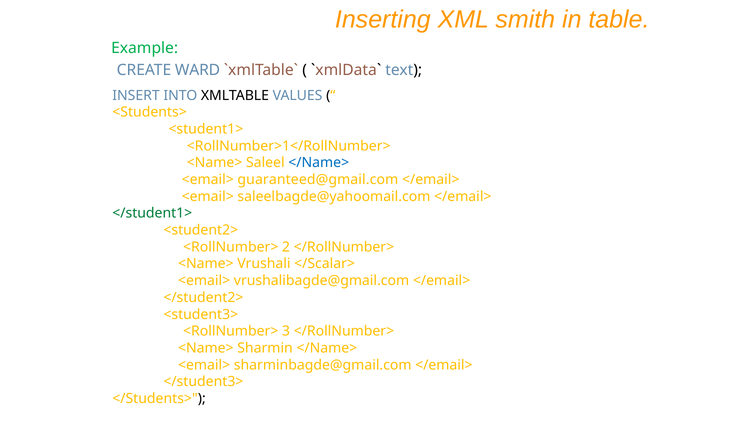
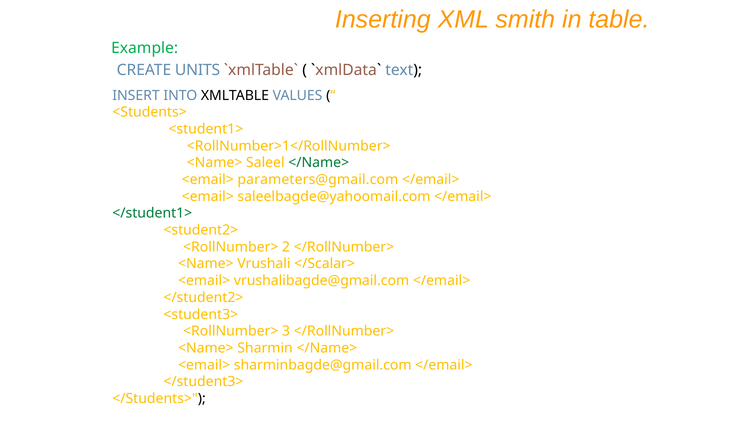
WARD: WARD -> UNITS
</Name> at (319, 163) colour: blue -> green
guaranteed@gmail.com: guaranteed@gmail.com -> parameters@gmail.com
